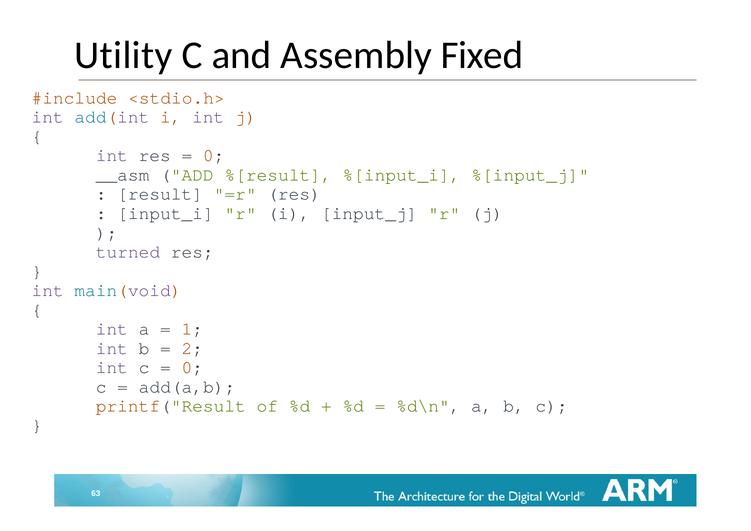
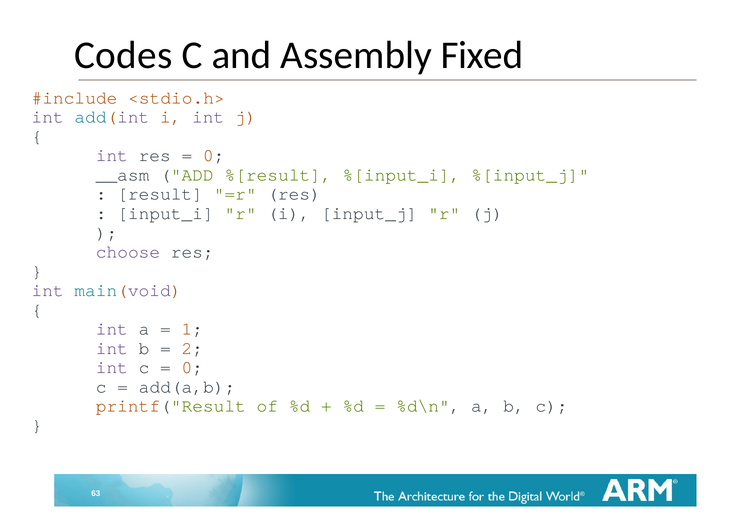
Utility: Utility -> Codes
turned: turned -> choose
